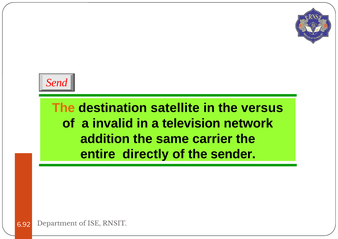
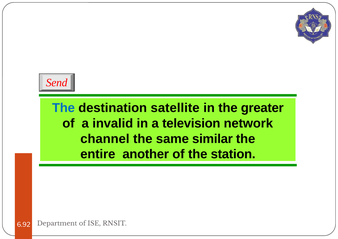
The at (63, 108) colour: orange -> blue
versus: versus -> greater
addition: addition -> channel
carrier: carrier -> similar
directly: directly -> another
sender: sender -> station
